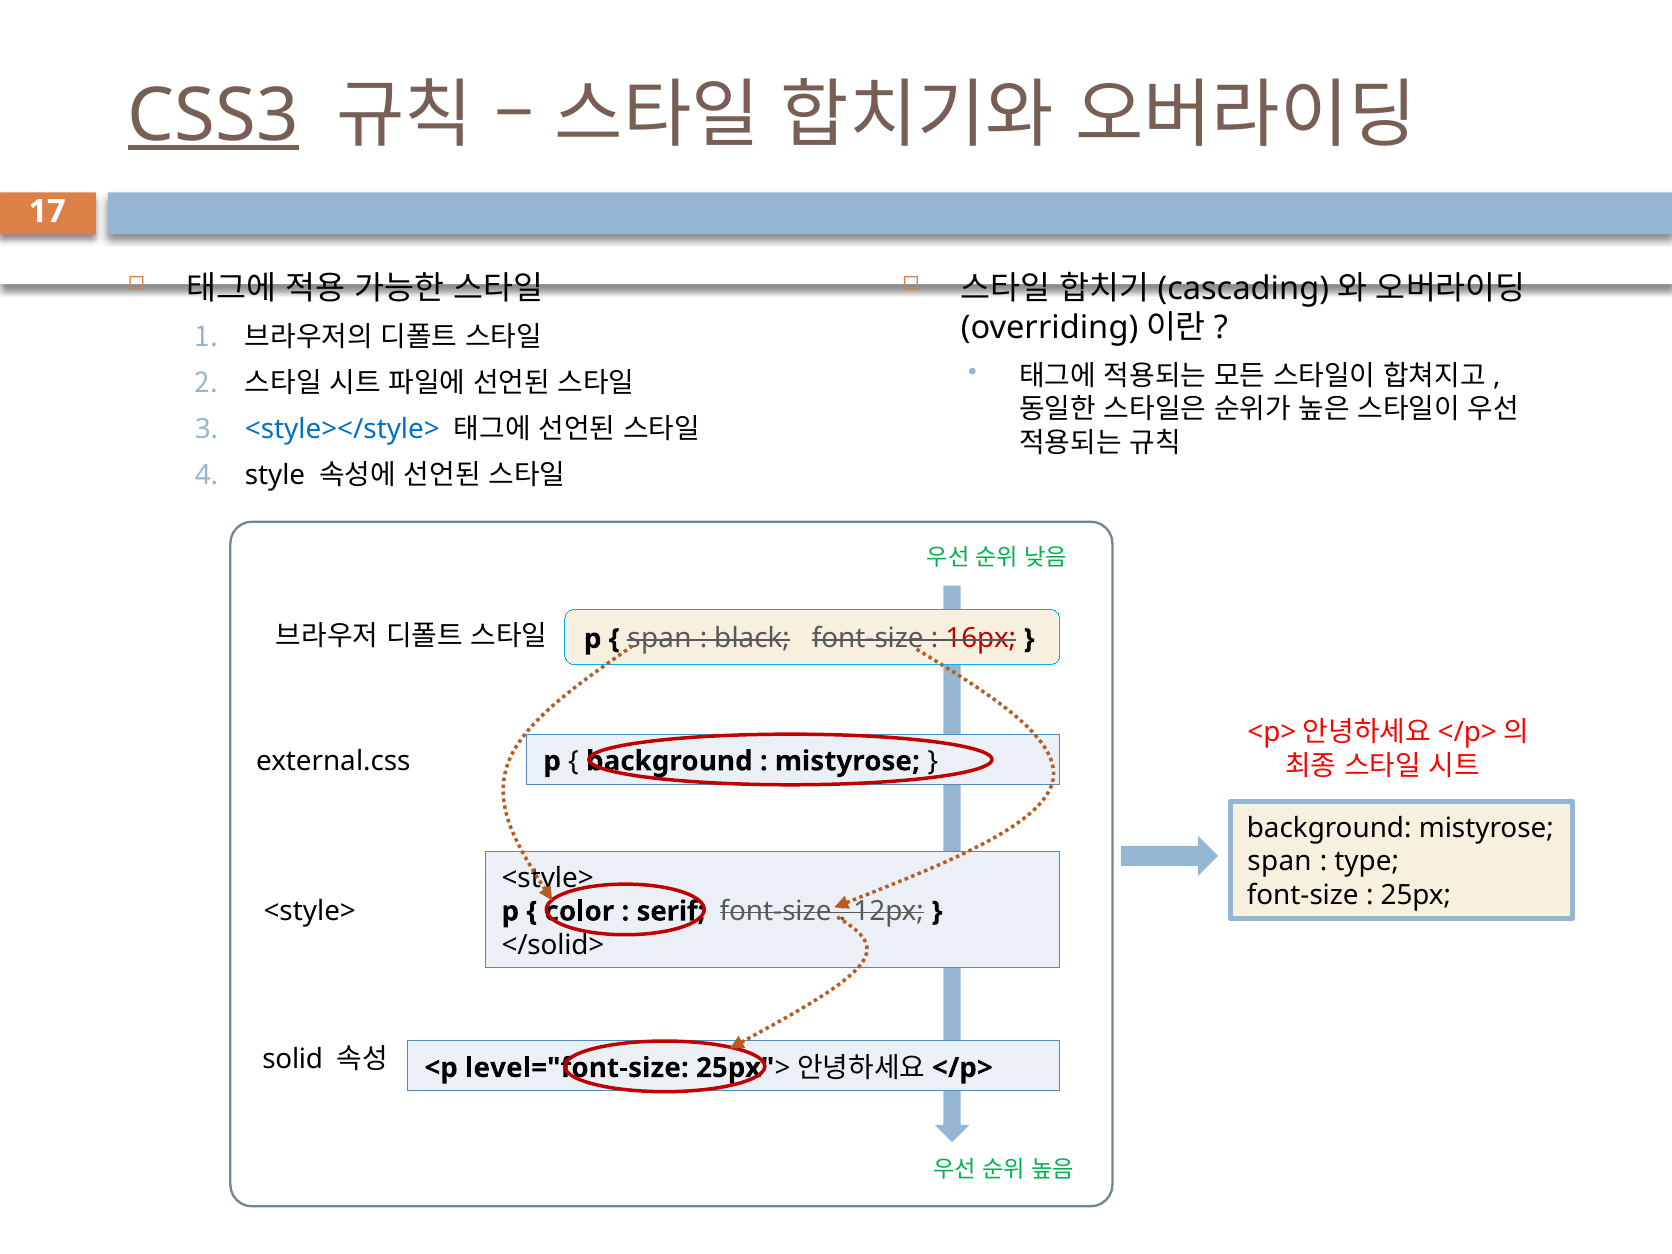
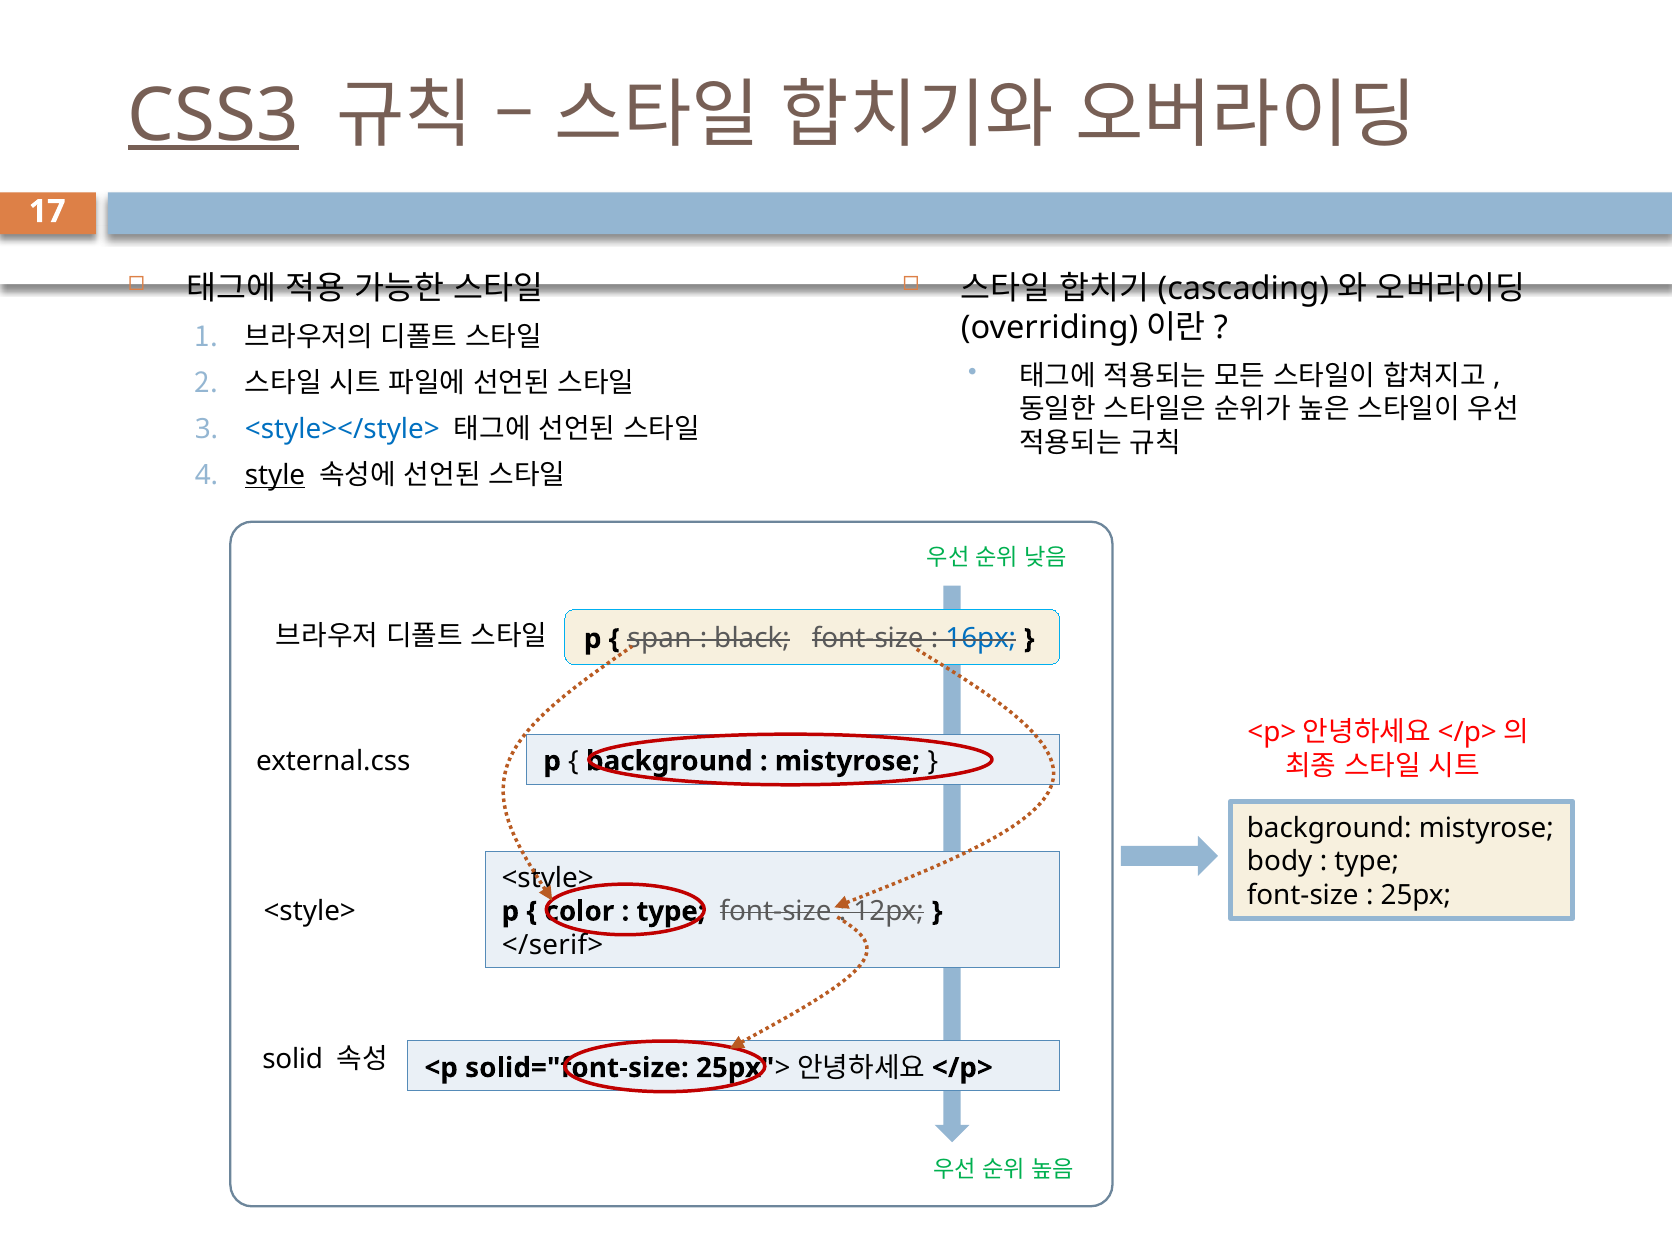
style underline: none -> present
16px colour: red -> blue
span at (1280, 862): span -> body
serif at (671, 911): serif -> type
</solid>: </solid> -> </serif>
level="font-size: level="font-size -> solid="font-size
